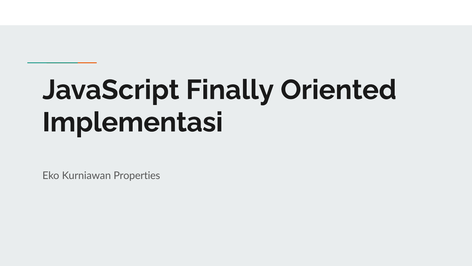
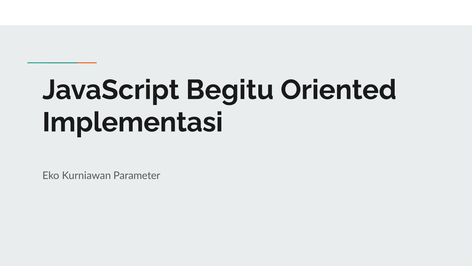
Finally: Finally -> Begitu
Properties: Properties -> Parameter
